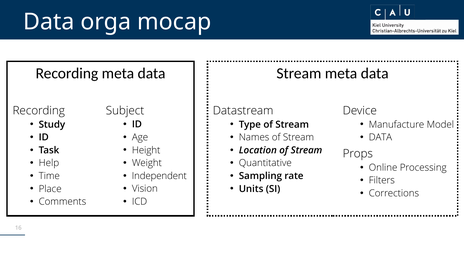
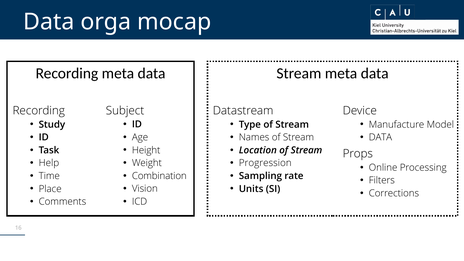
Quantitative: Quantitative -> Progression
Independent: Independent -> Combination
